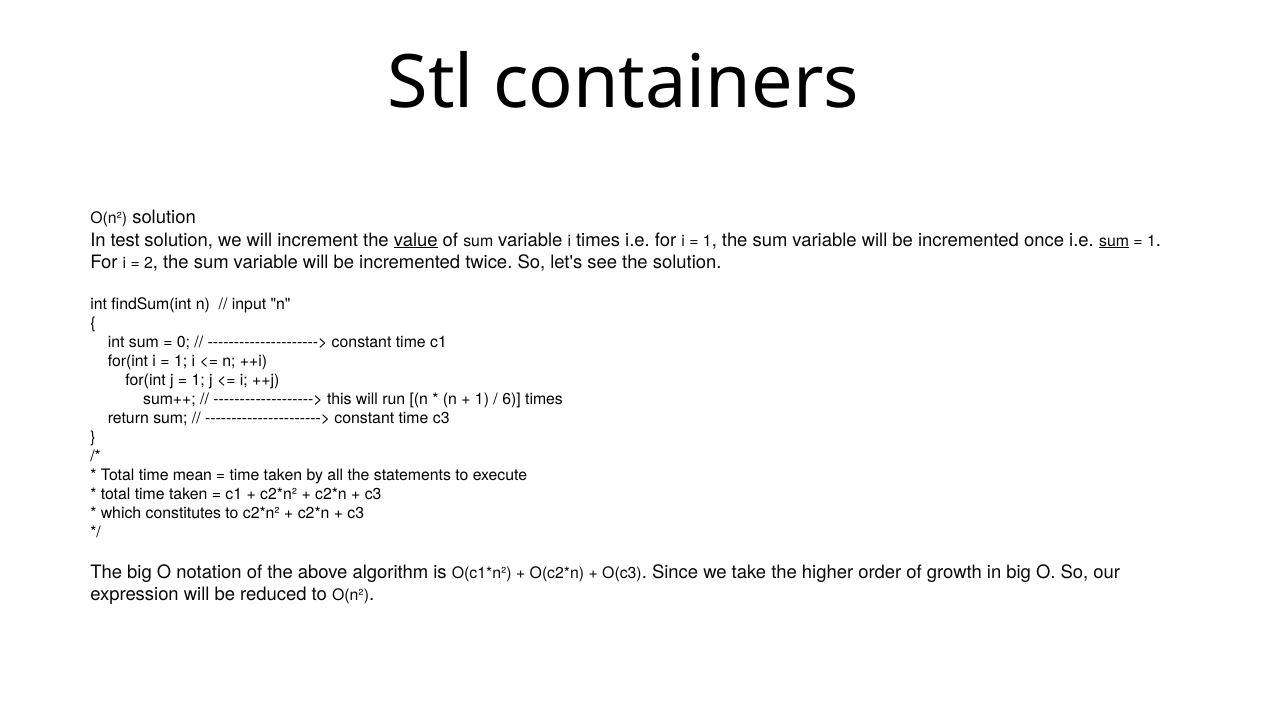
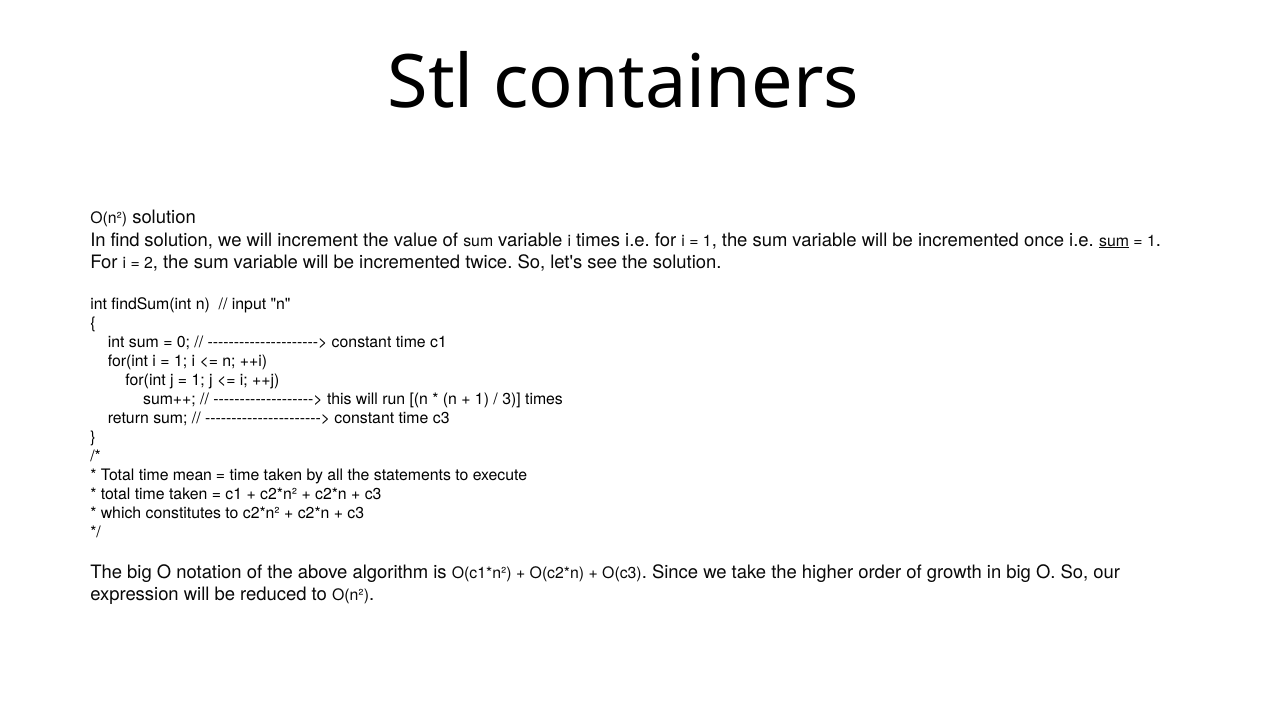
test: test -> find
value underline: present -> none
6: 6 -> 3
